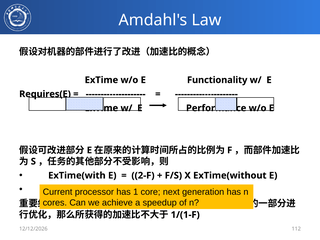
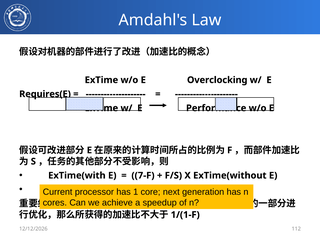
Functionality: Functionality -> Overclocking
2-F: 2-F -> 7-F
